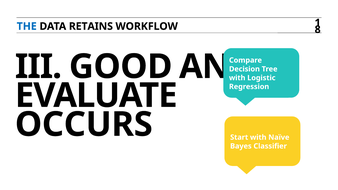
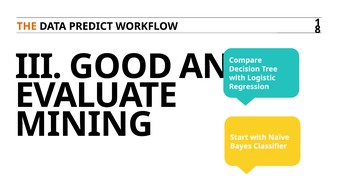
THE colour: blue -> orange
RETAINS: RETAINS -> PREDICT
OCCURS: OCCURS -> MINING
